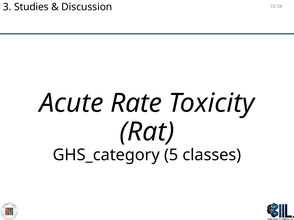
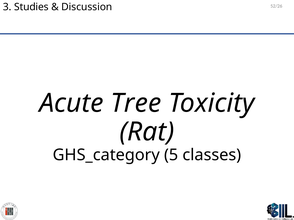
Rate: Rate -> Tree
